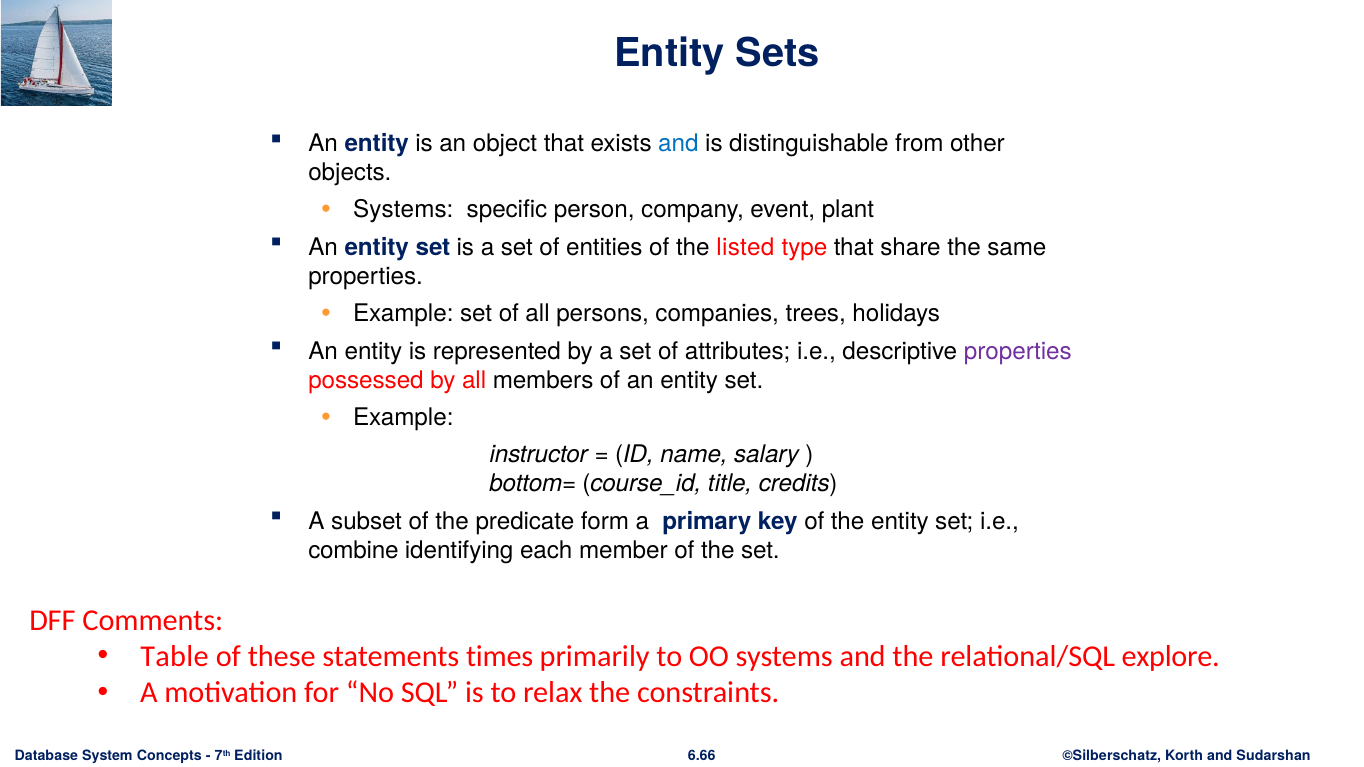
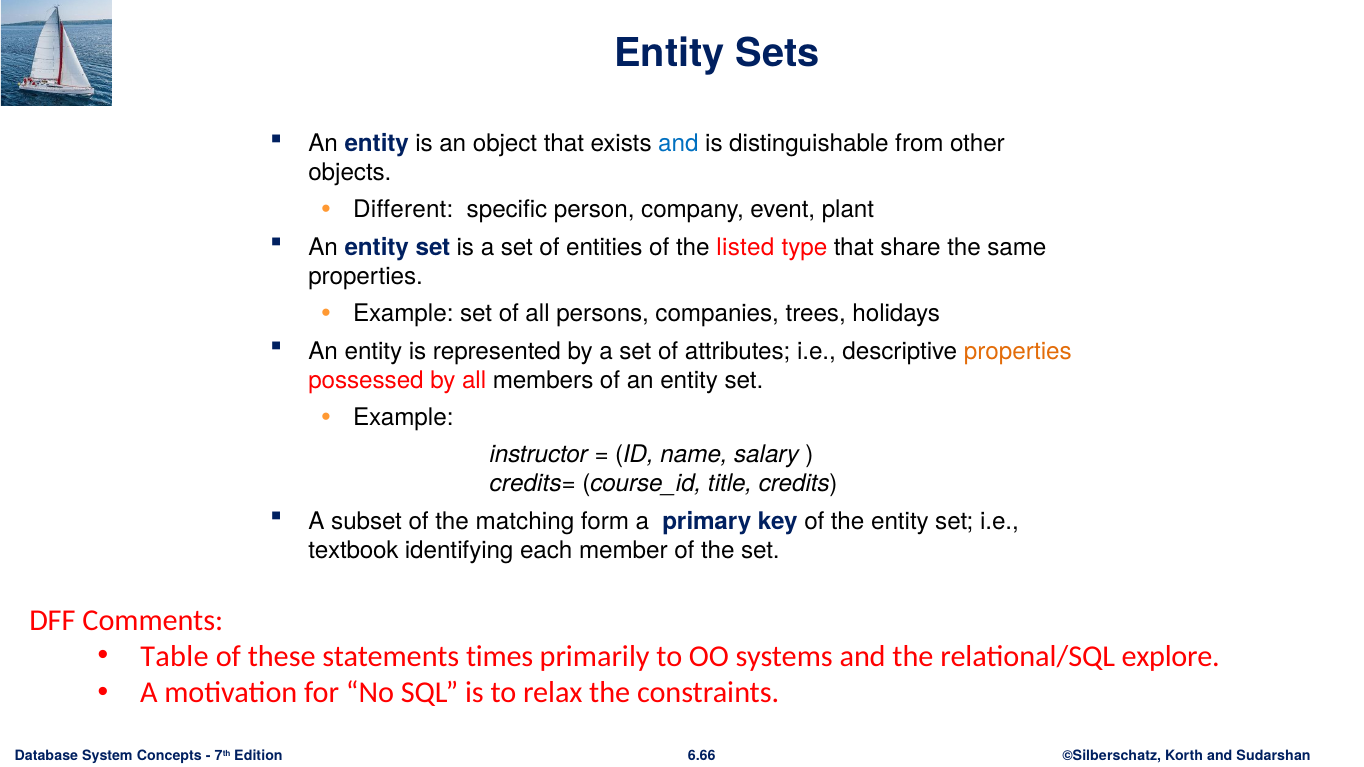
Systems at (403, 210): Systems -> Different
properties at (1018, 351) colour: purple -> orange
bottom=: bottom= -> credits=
predicate: predicate -> matching
combine: combine -> textbook
